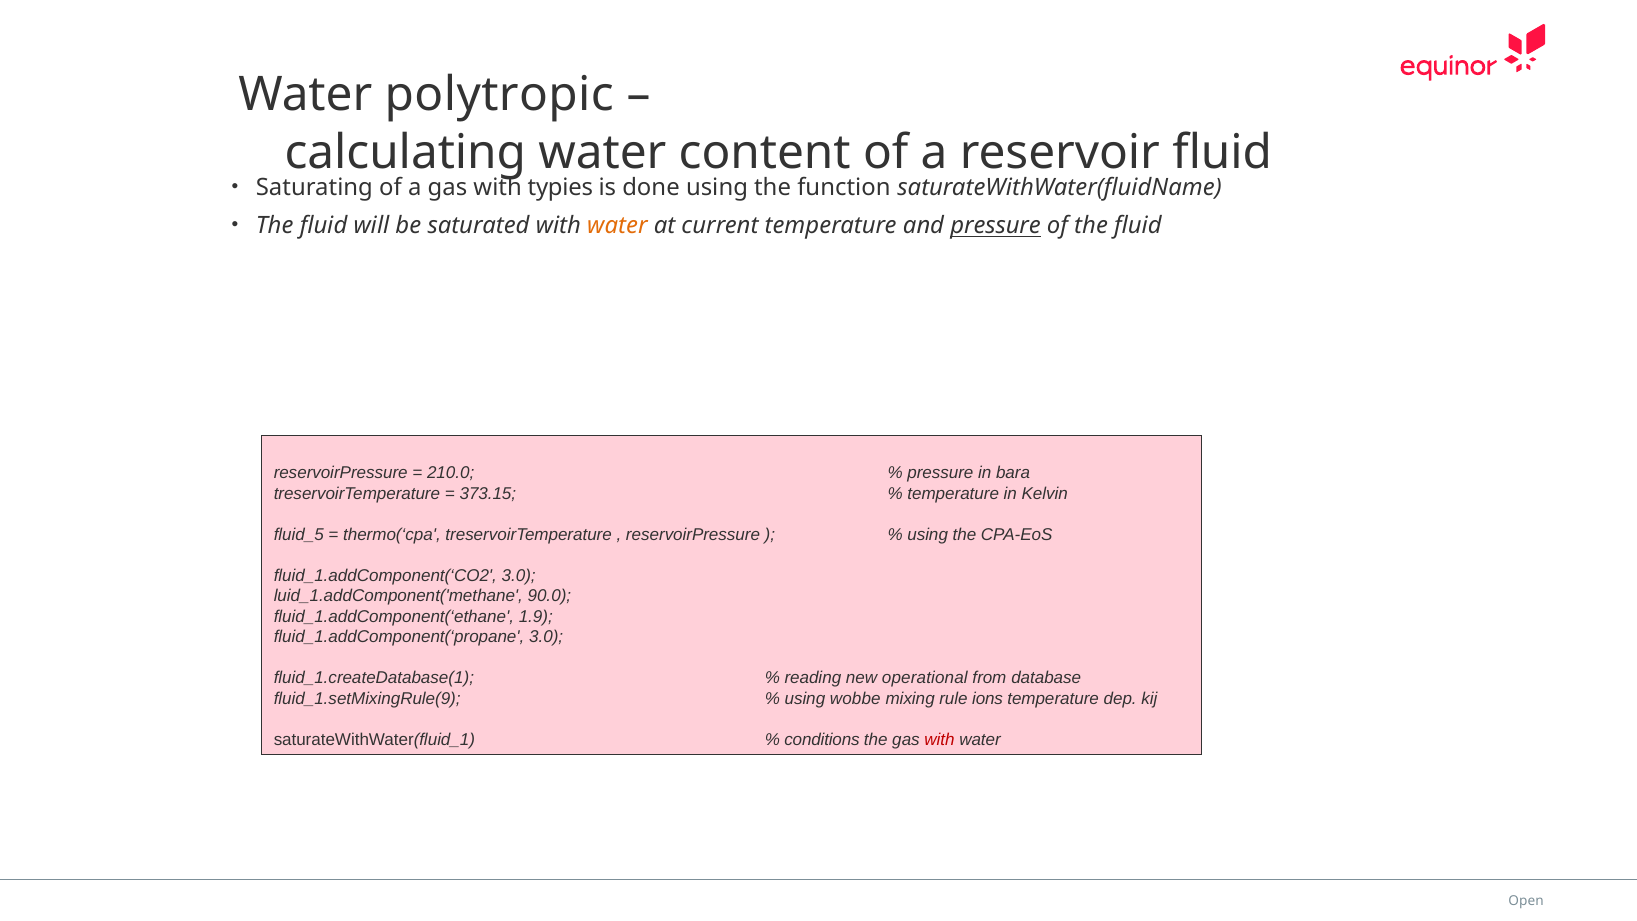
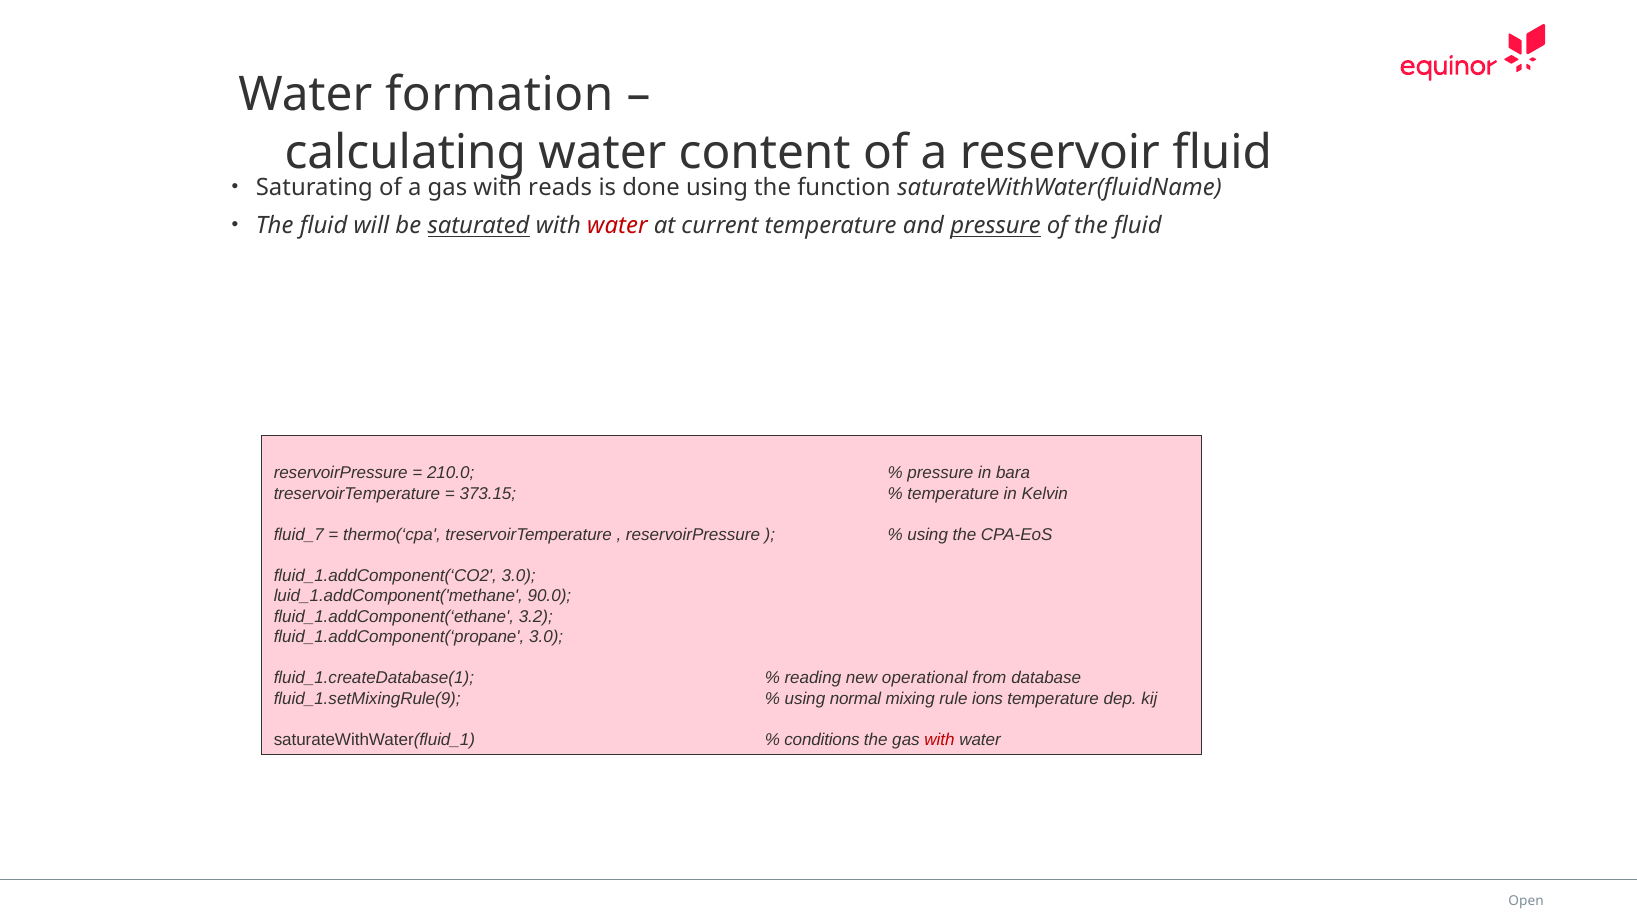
polytropic: polytropic -> formation
typies: typies -> reads
saturated underline: none -> present
water at (617, 226) colour: orange -> red
fluid_5: fluid_5 -> fluid_7
1.9: 1.9 -> 3.2
wobbe: wobbe -> normal
